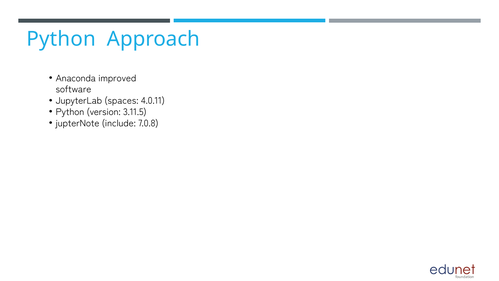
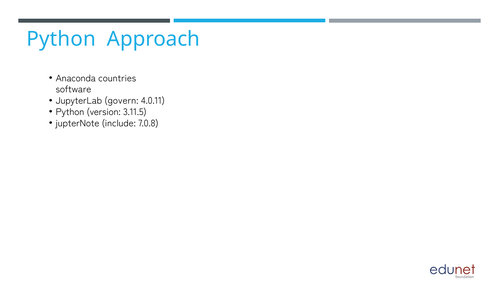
improved: improved -> countries
spaces: spaces -> govern
